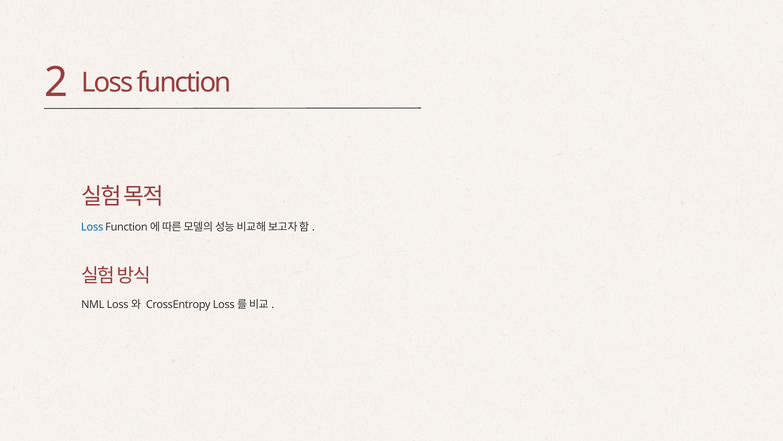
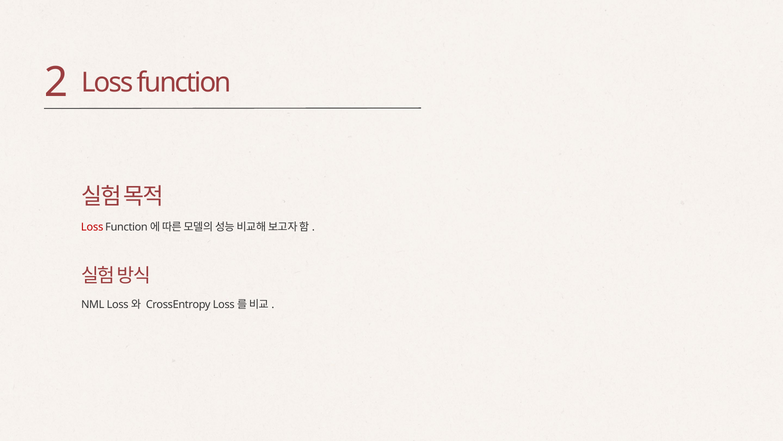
Loss at (92, 227) colour: blue -> red
